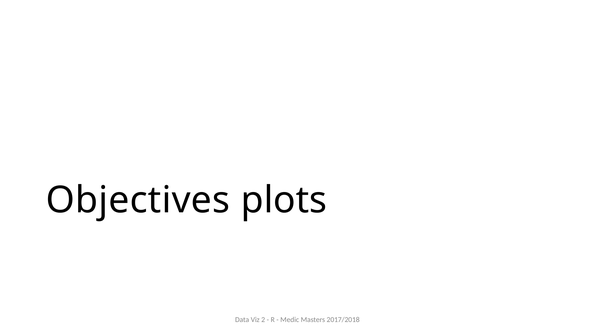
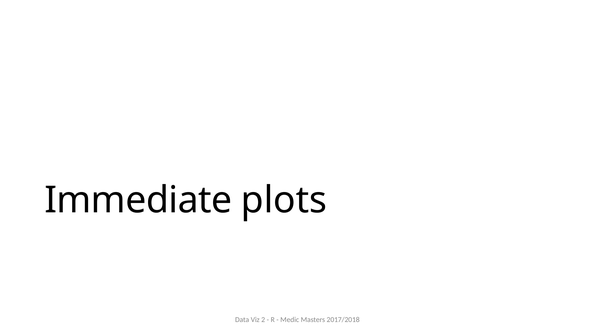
Objectives: Objectives -> Immediate
